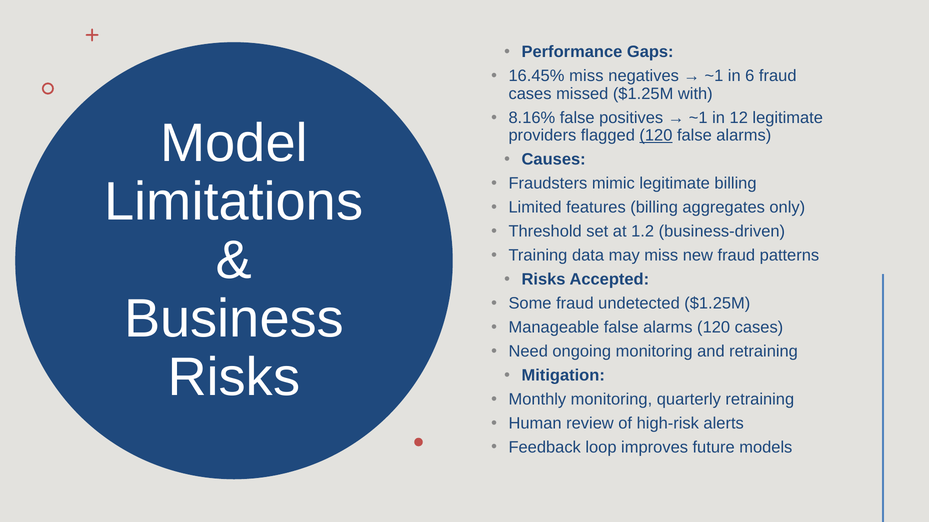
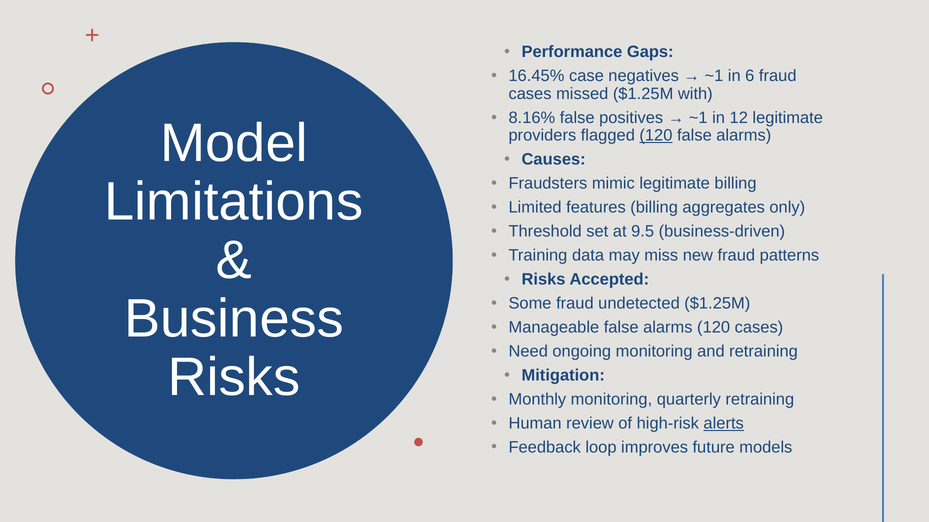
16.45% miss: miss -> case
1.2: 1.2 -> 9.5
alerts underline: none -> present
